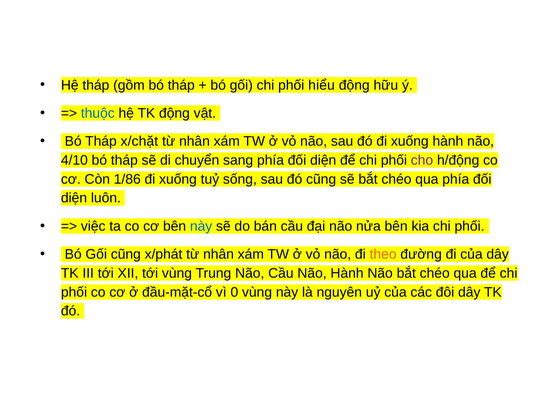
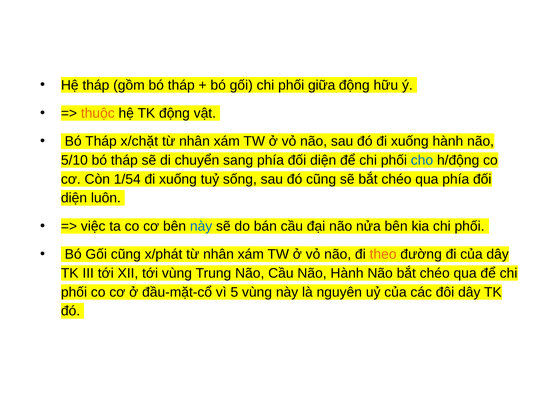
hiểu: hiểu -> giữa
thuộc colour: blue -> orange
4/10: 4/10 -> 5/10
cho colour: purple -> blue
1/86: 1/86 -> 1/54
0: 0 -> 5
